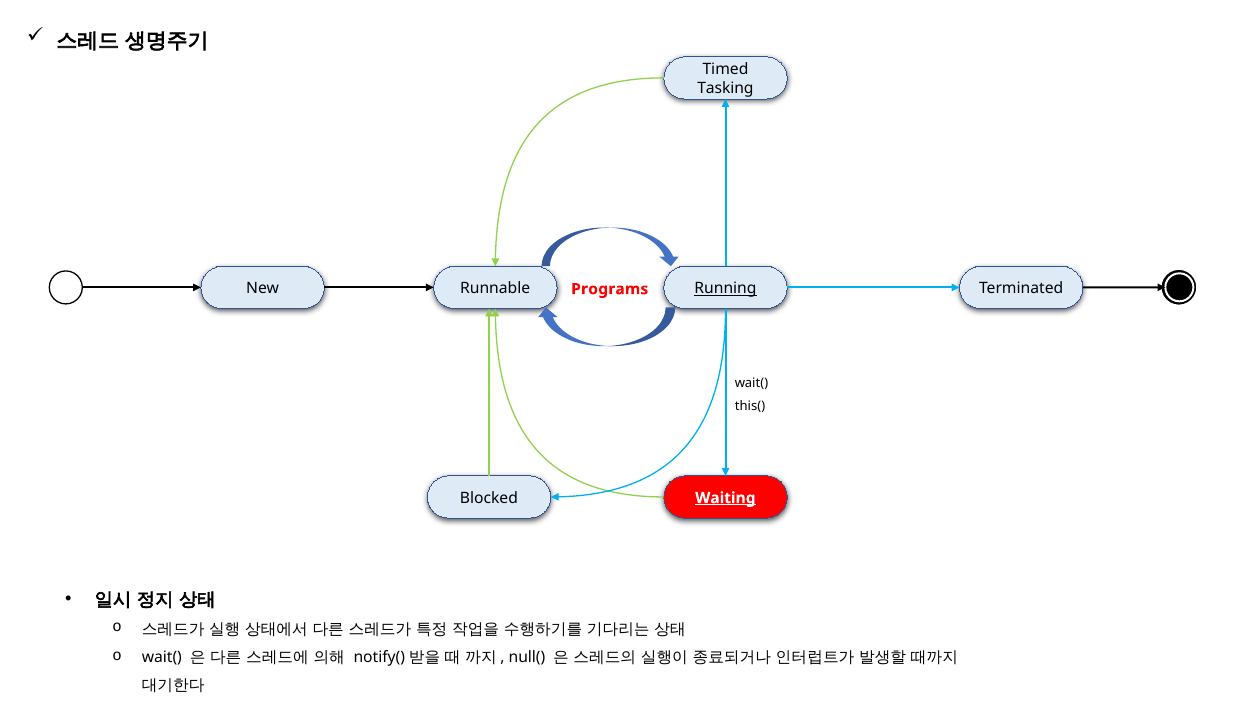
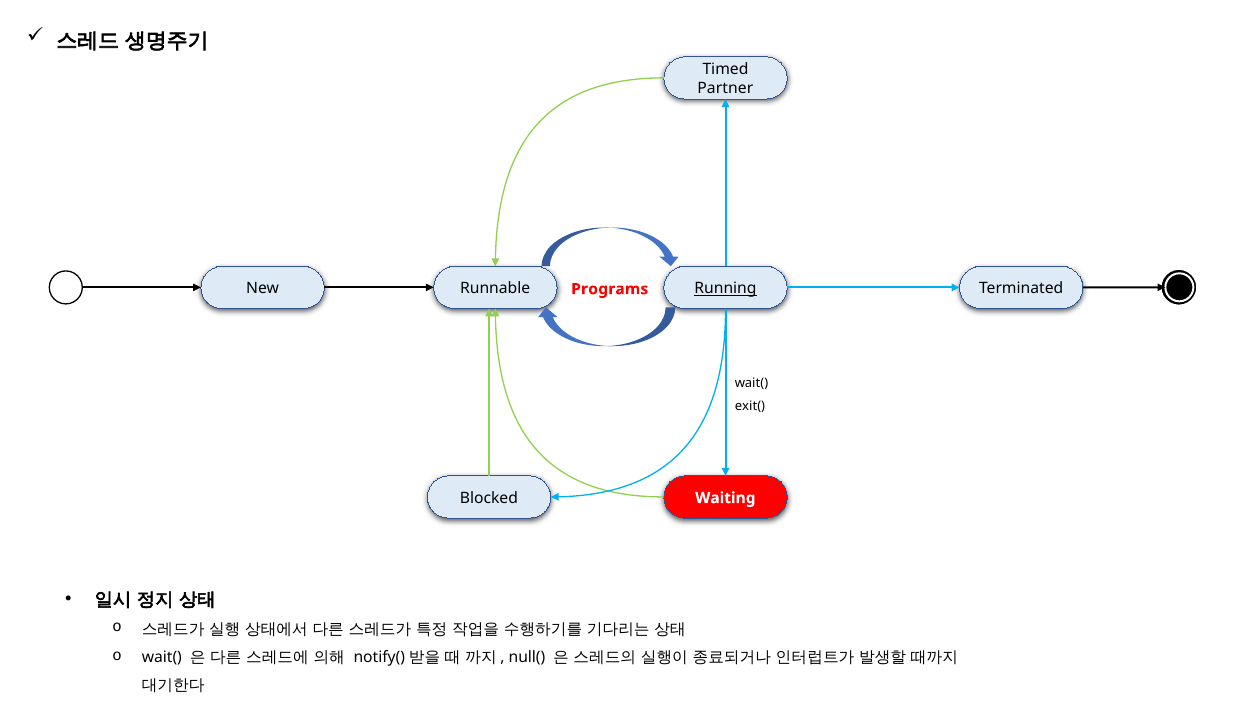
Tasking: Tasking -> Partner
this(: this( -> exit(
Waiting underline: present -> none
